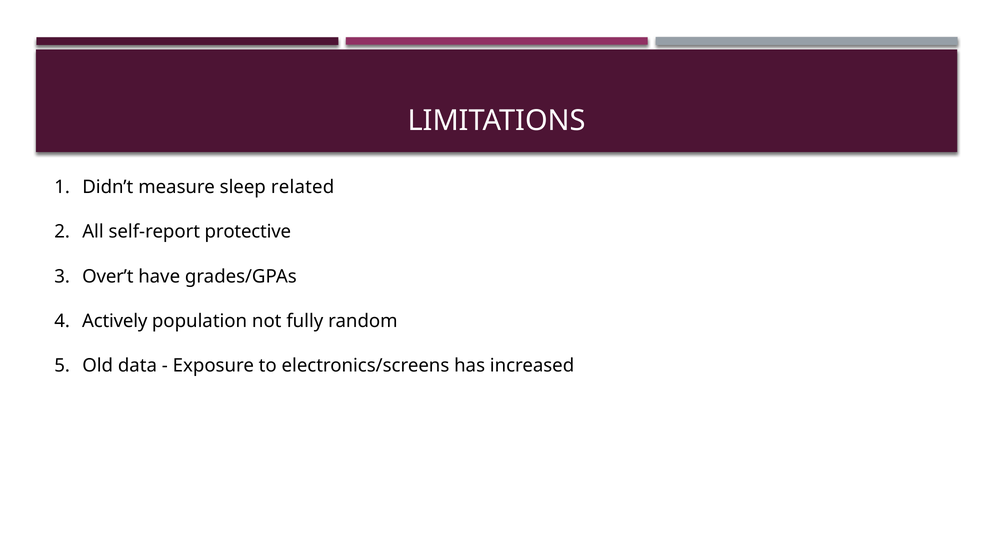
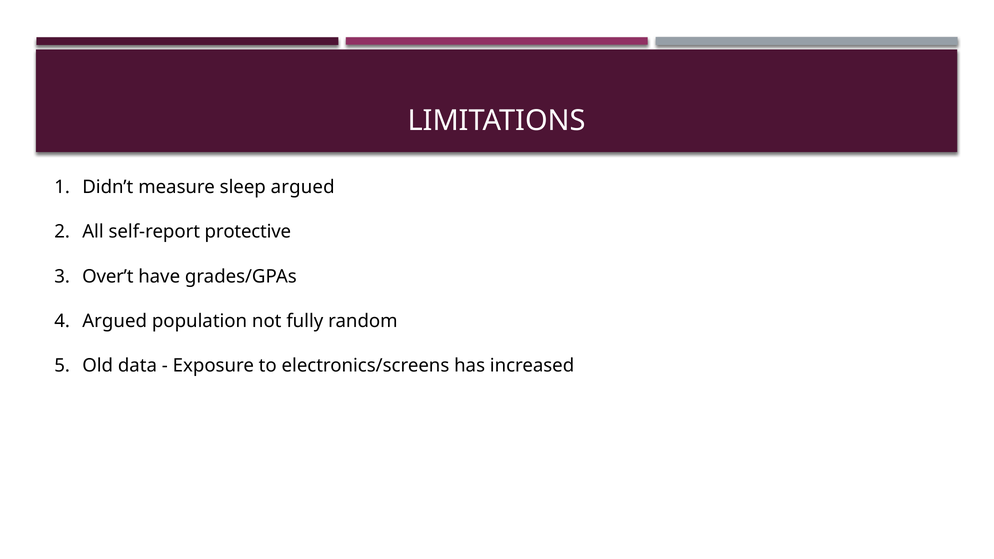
sleep related: related -> argued
Actively at (115, 321): Actively -> Argued
